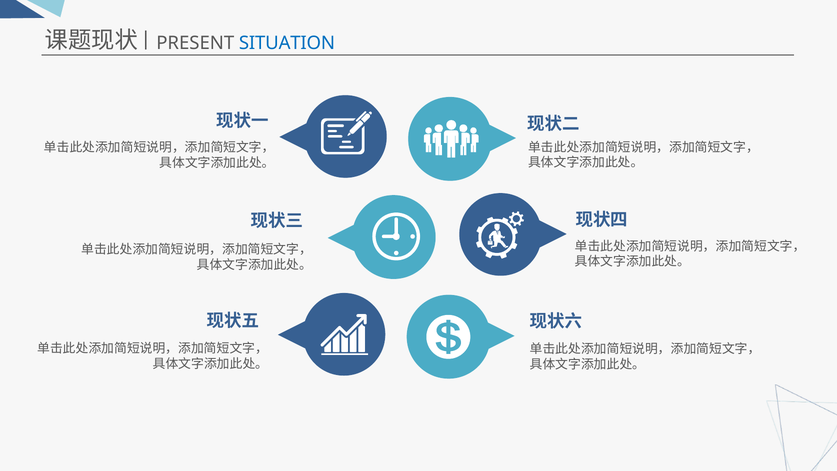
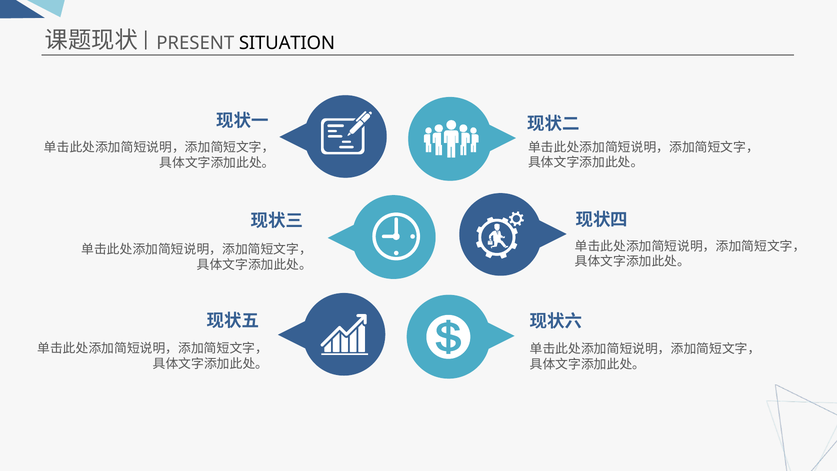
SITUATION colour: blue -> black
